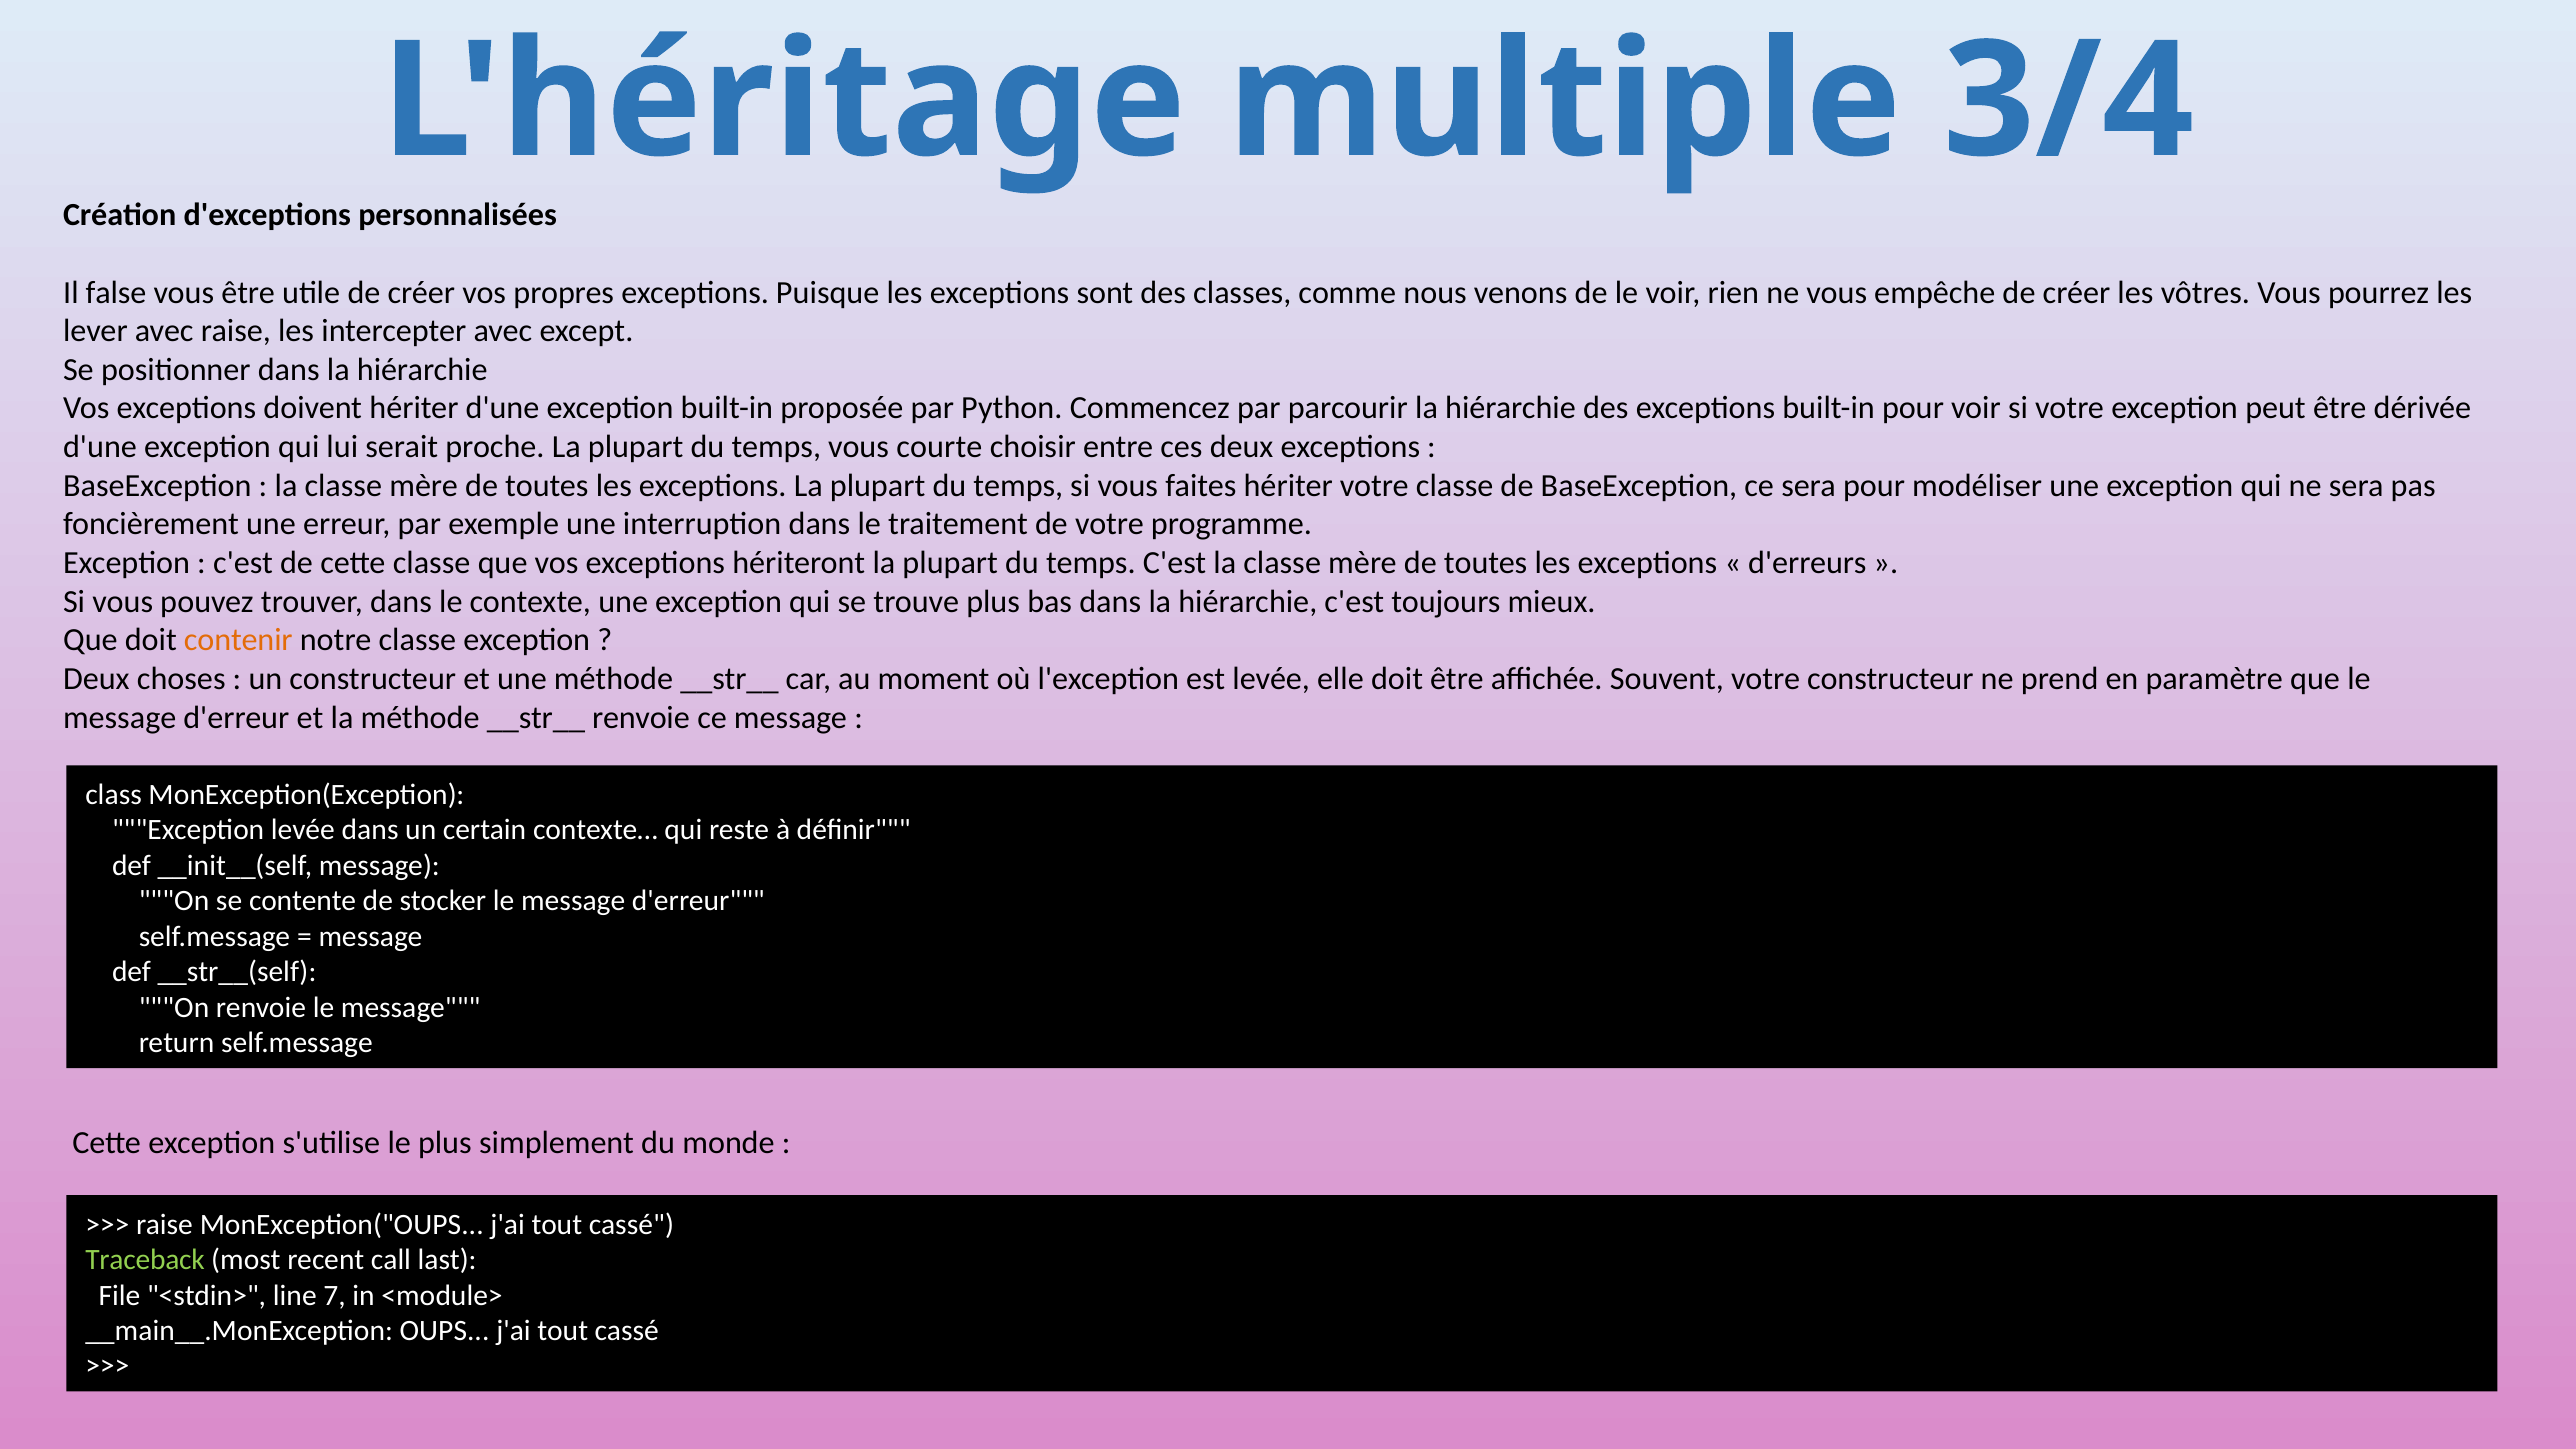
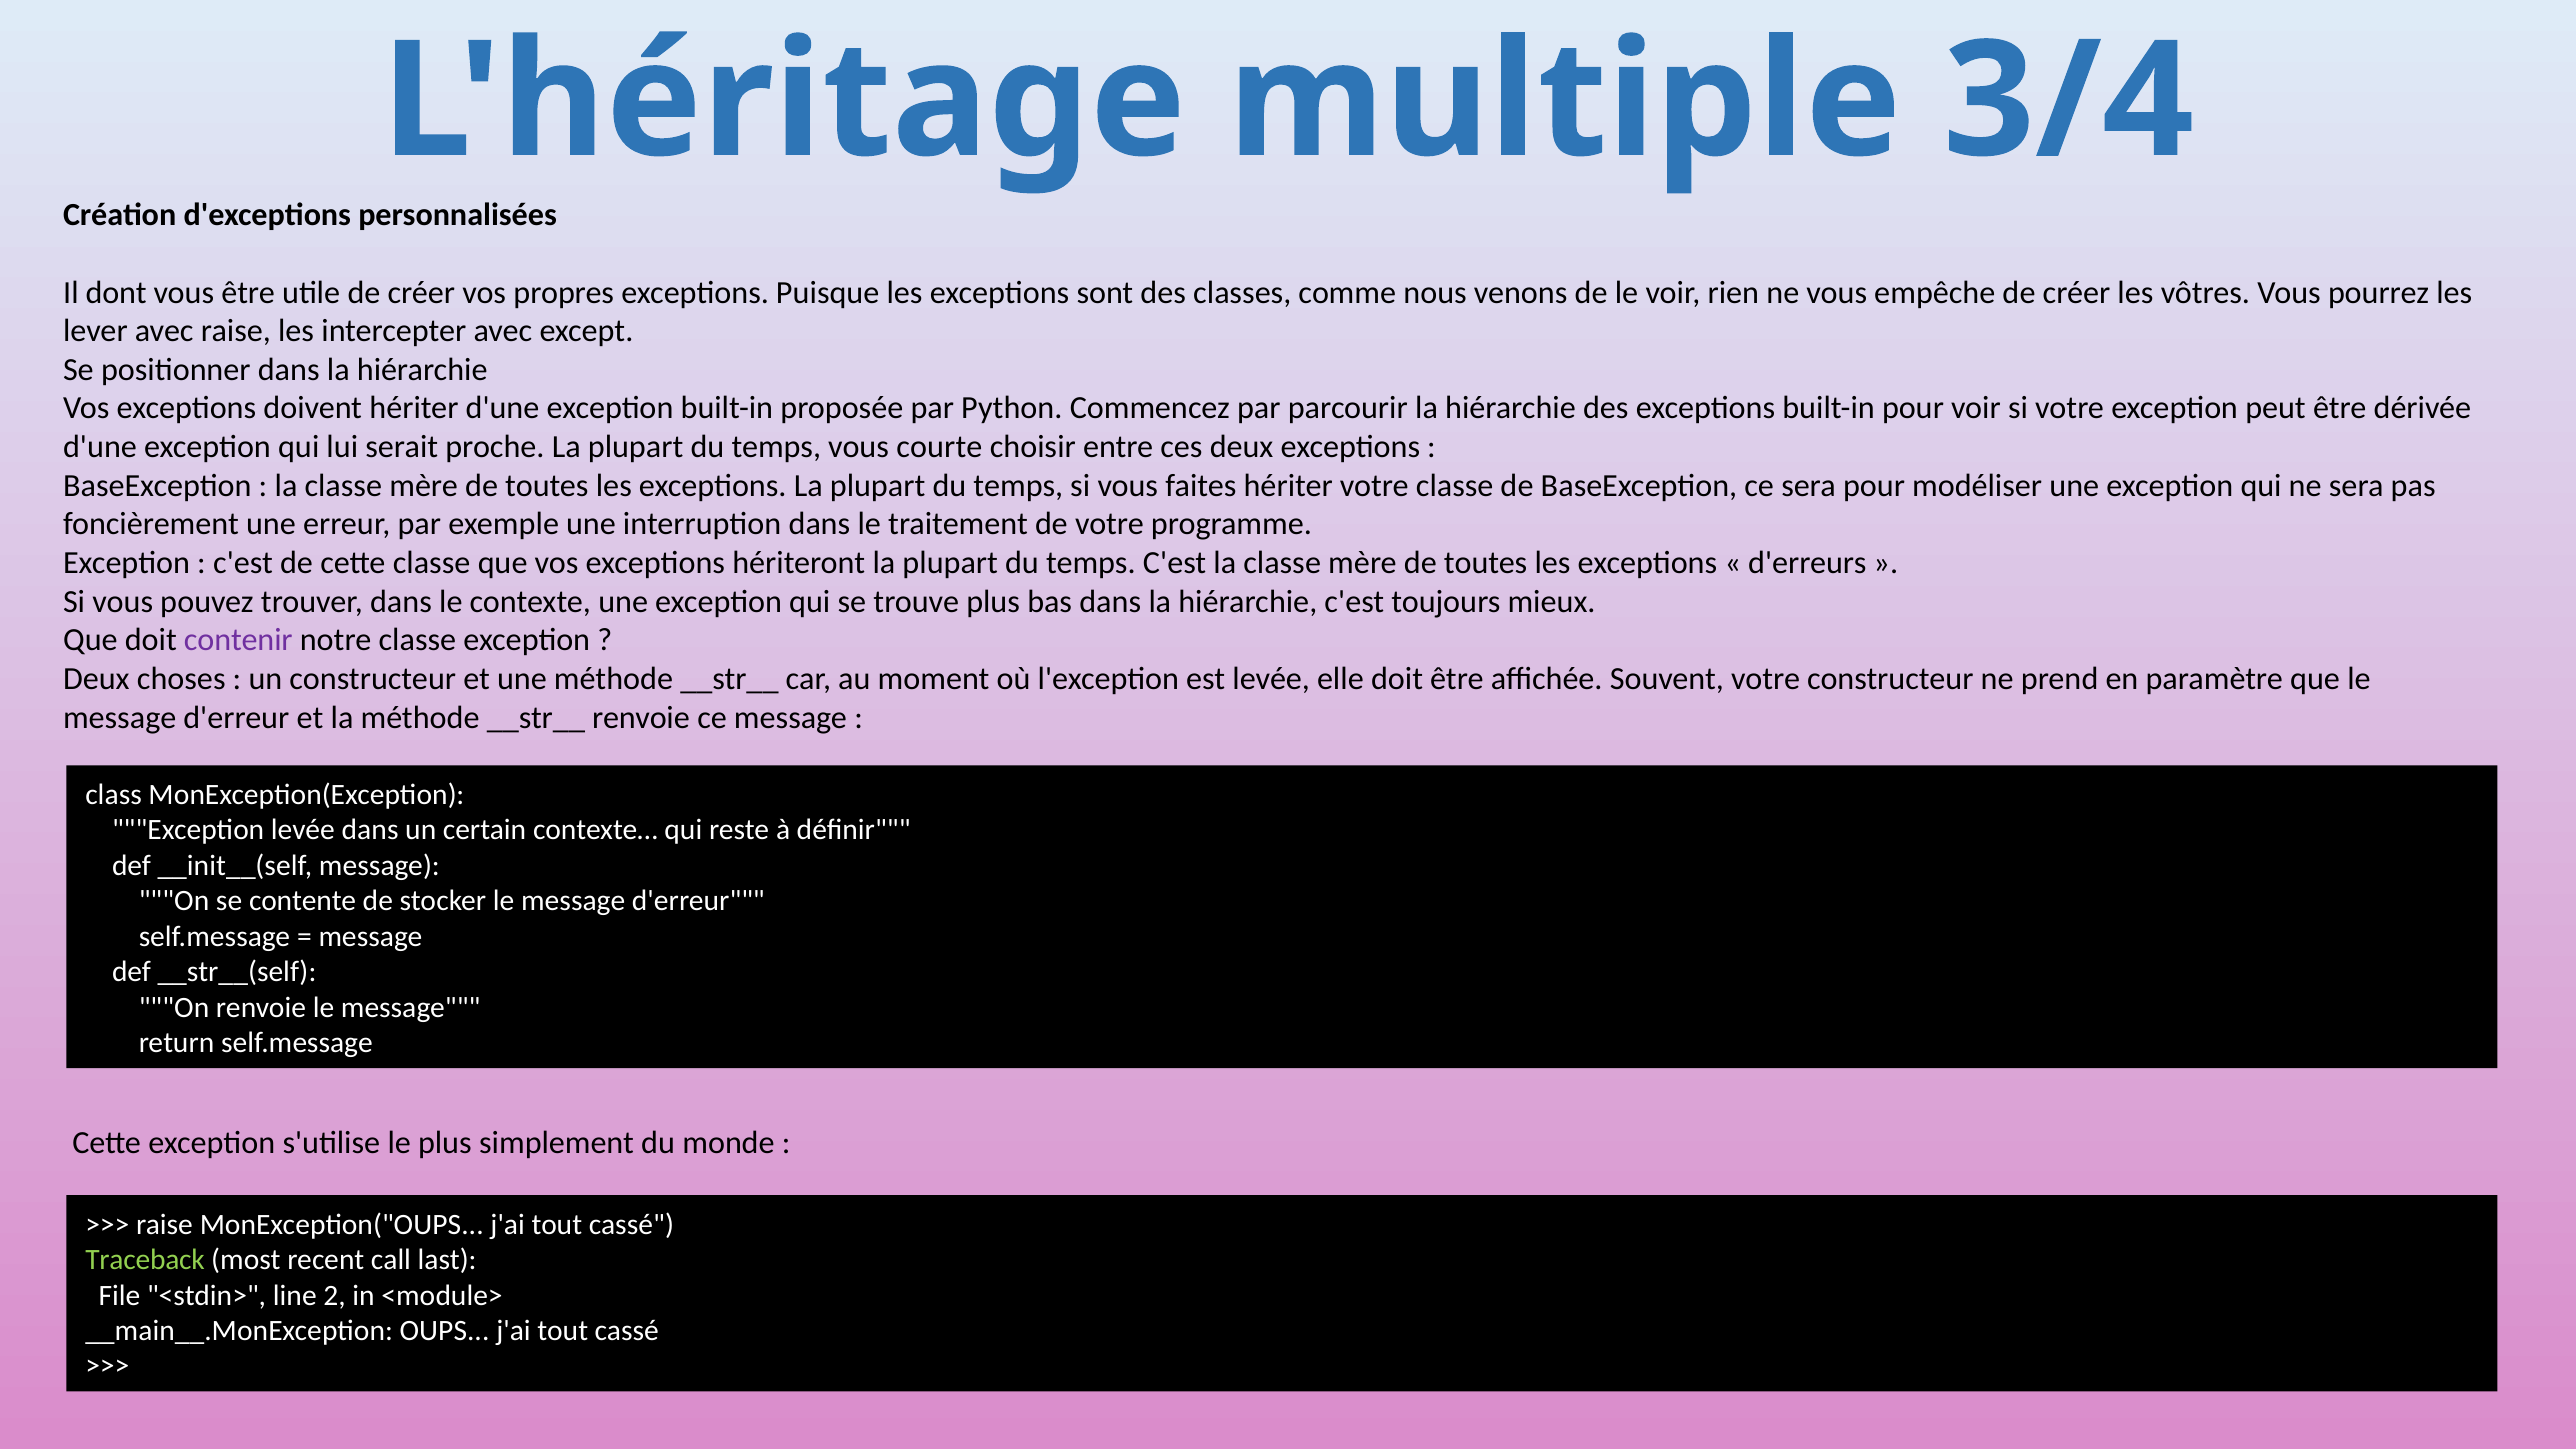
false: false -> dont
contenir colour: orange -> purple
7: 7 -> 2
